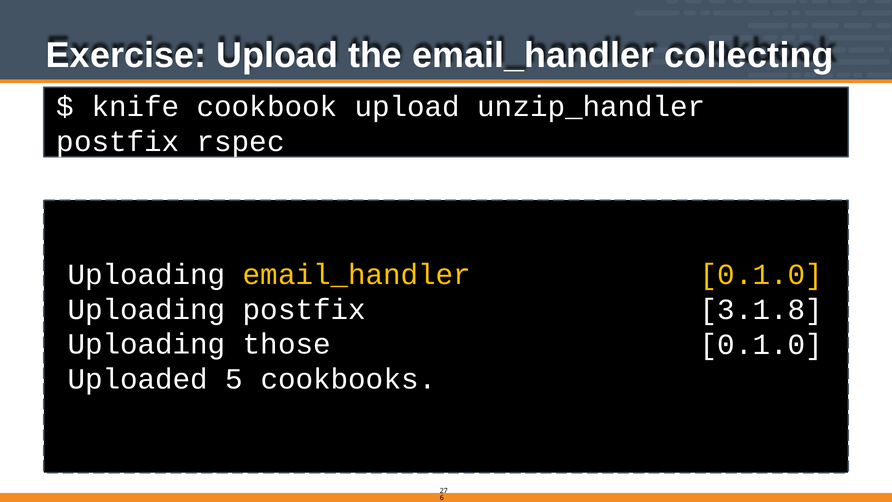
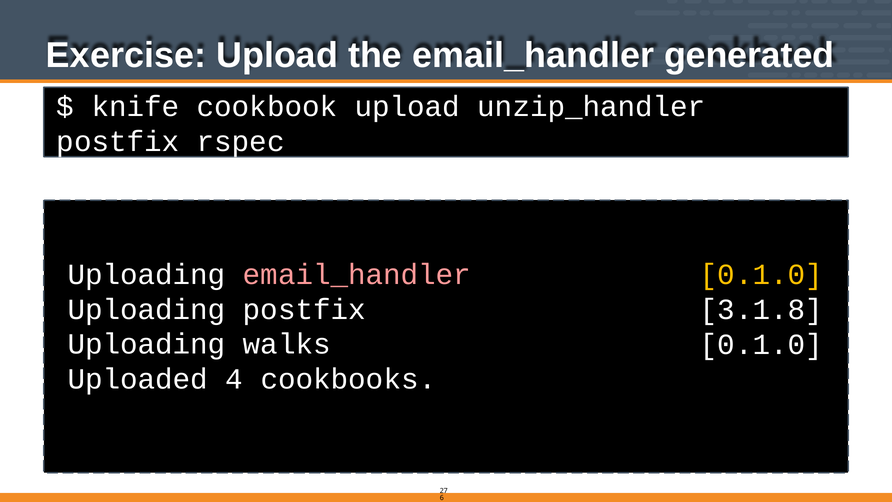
collecting: collecting -> generated
email_handler at (357, 274) colour: yellow -> pink
those: those -> walks
5: 5 -> 4
